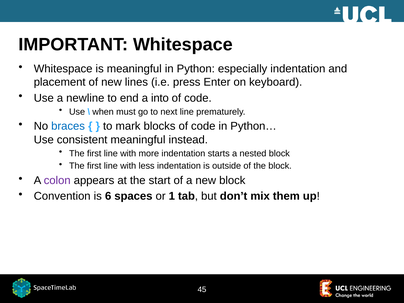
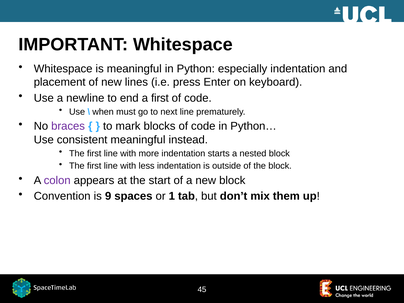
a into: into -> first
braces colour: blue -> purple
6: 6 -> 9
